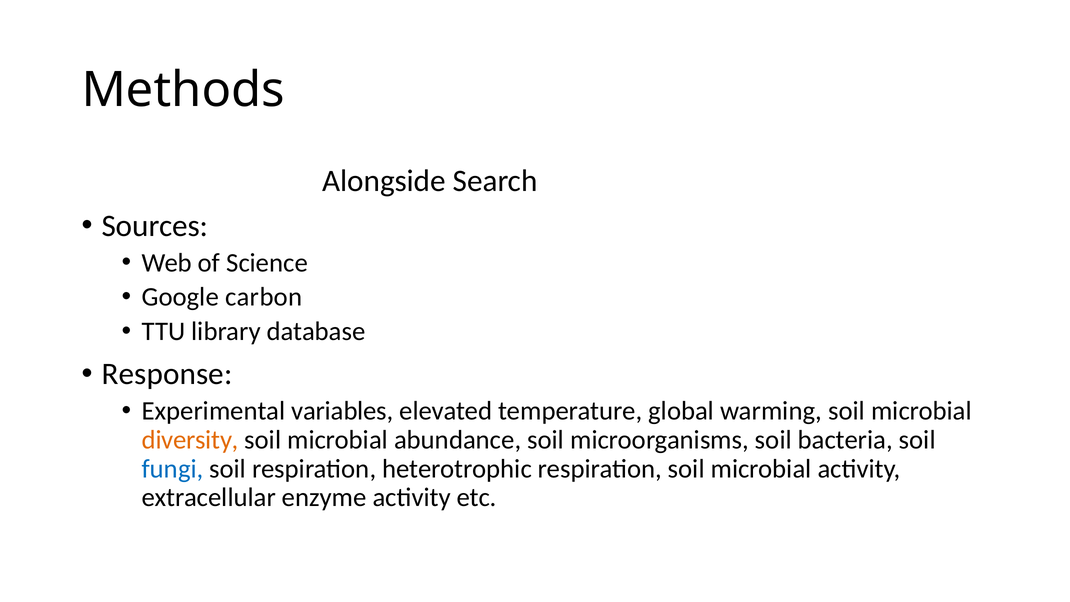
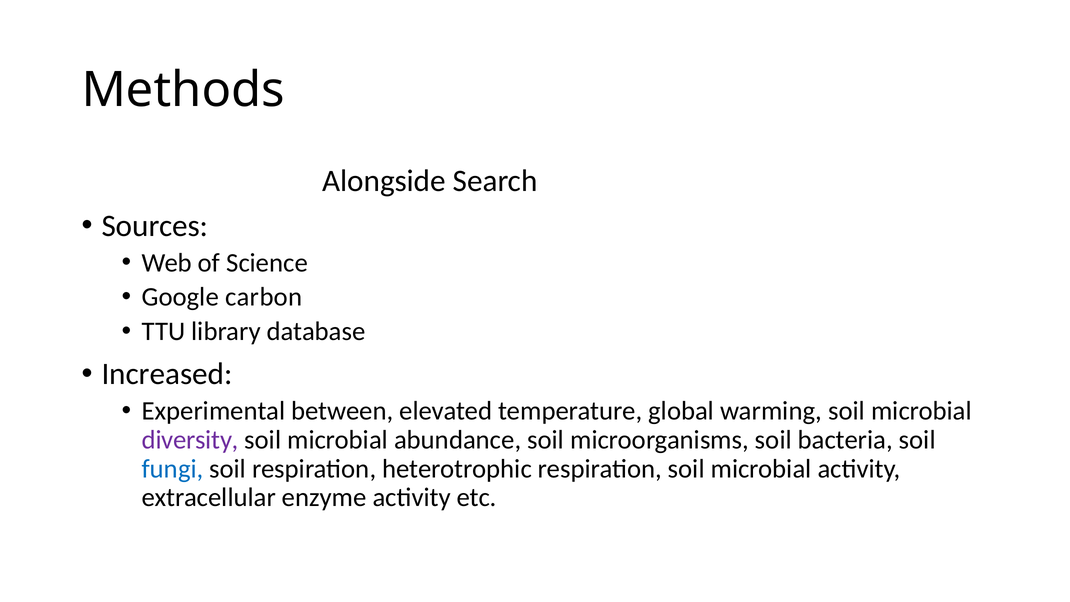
Response: Response -> Increased
variables: variables -> between
diversity colour: orange -> purple
